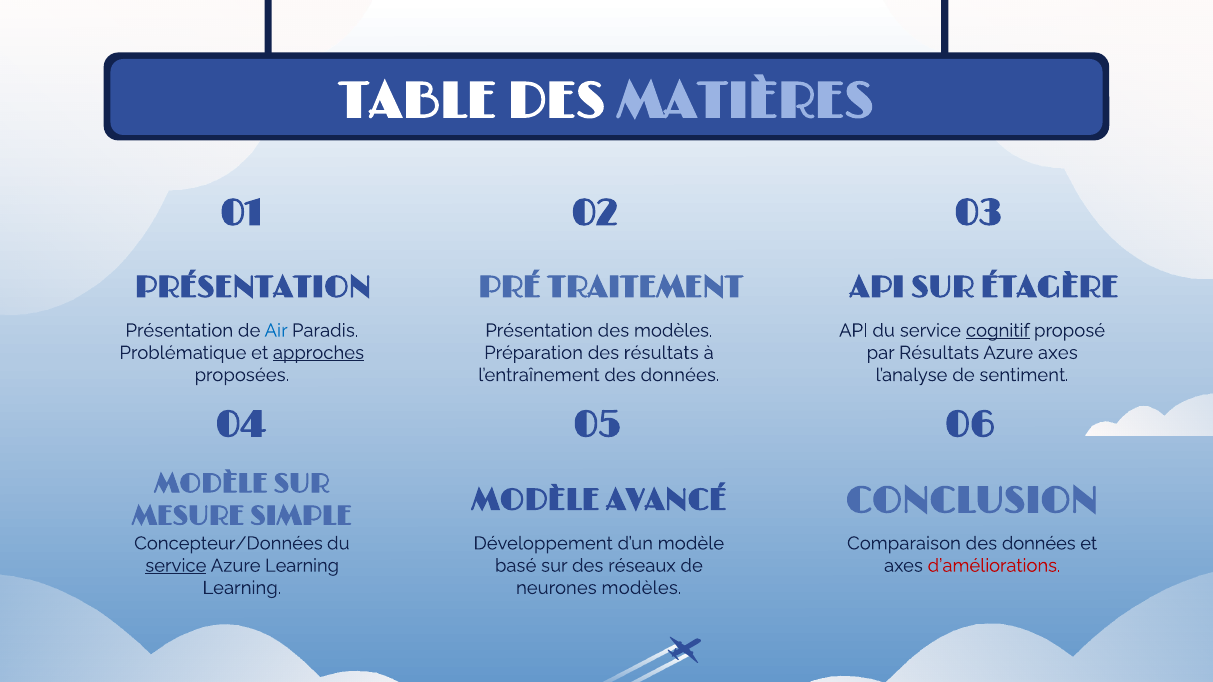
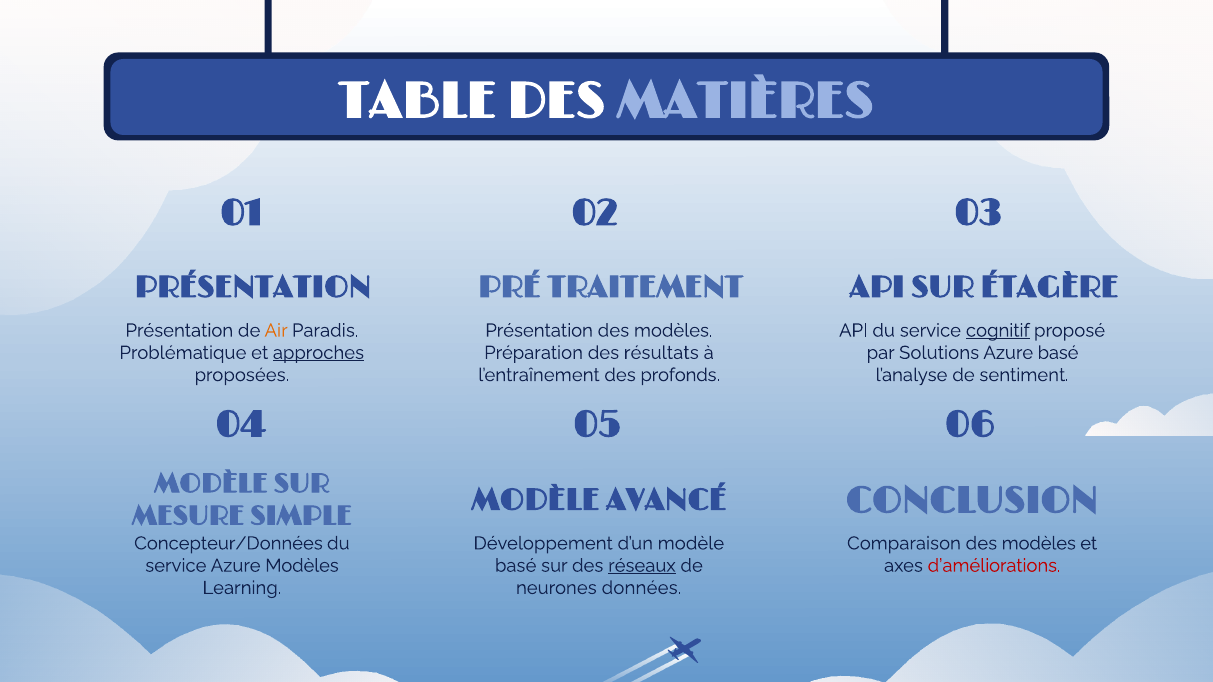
Air colour: blue -> orange
par Résultats: Résultats -> Solutions
Azure axes: axes -> basé
l’entraînement des données: données -> profonds
Comparaison des données: données -> modèles
service at (176, 566) underline: present -> none
Azure Learning: Learning -> Modèles
réseaux underline: none -> present
neurones modèles: modèles -> données
